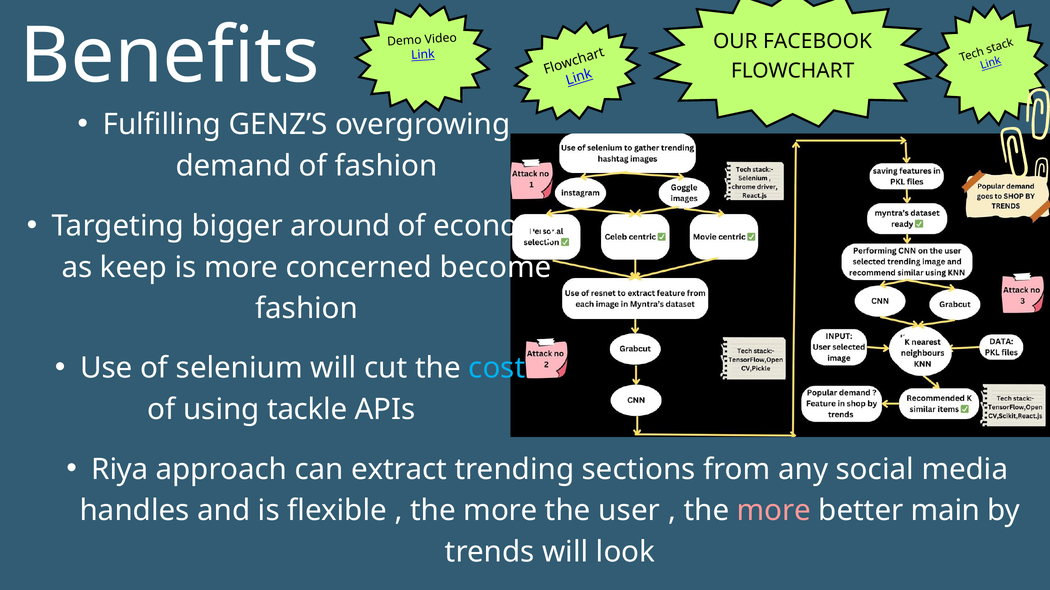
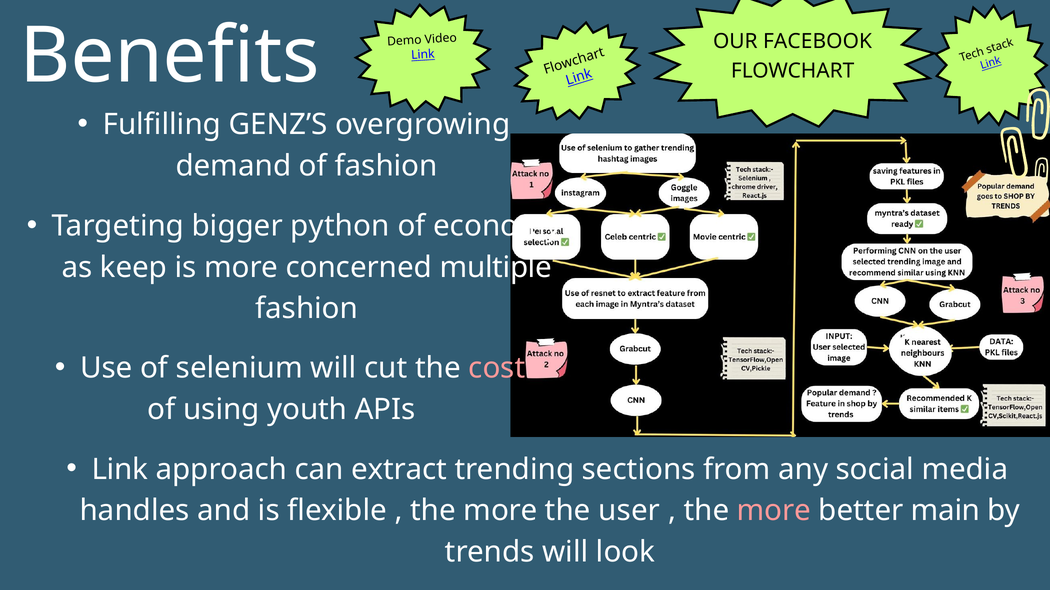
around: around -> python
become: become -> multiple
cost colour: light blue -> pink
tackle: tackle -> youth
Riya at (120, 470): Riya -> Link
